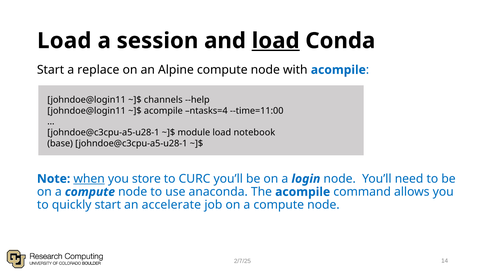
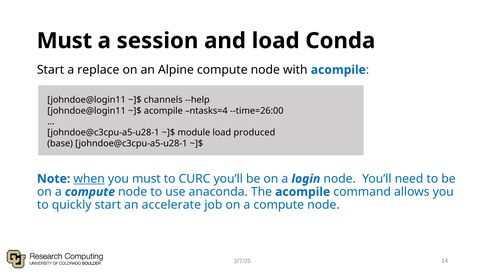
Load at (64, 41): Load -> Must
load at (276, 41) underline: present -> none
--time=11:00: --time=11:00 -> --time=26:00
notebook: notebook -> produced
you store: store -> must
